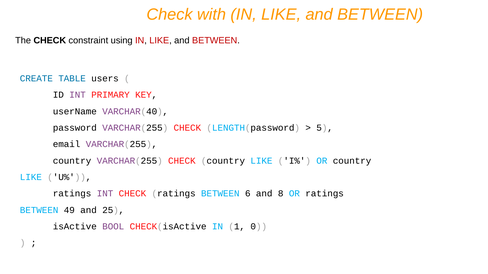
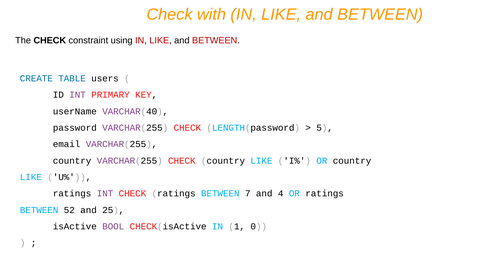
6: 6 -> 7
8: 8 -> 4
49: 49 -> 52
